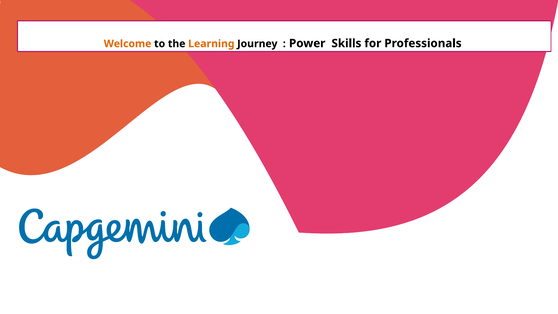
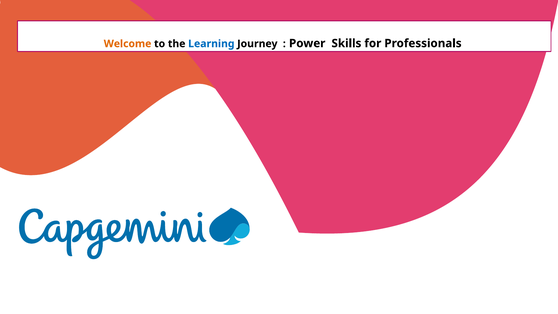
Learning colour: orange -> blue
